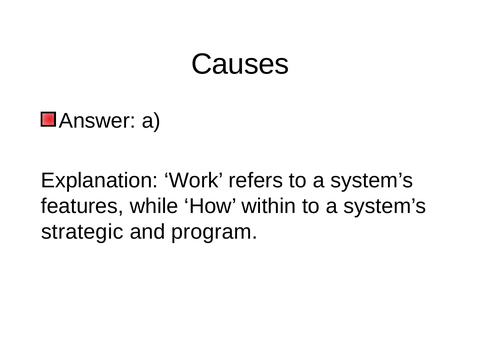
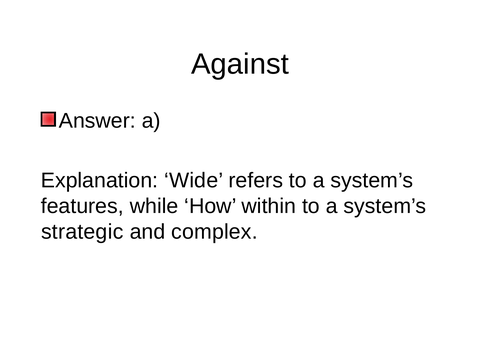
Causes: Causes -> Against
Work: Work -> Wide
program: program -> complex
